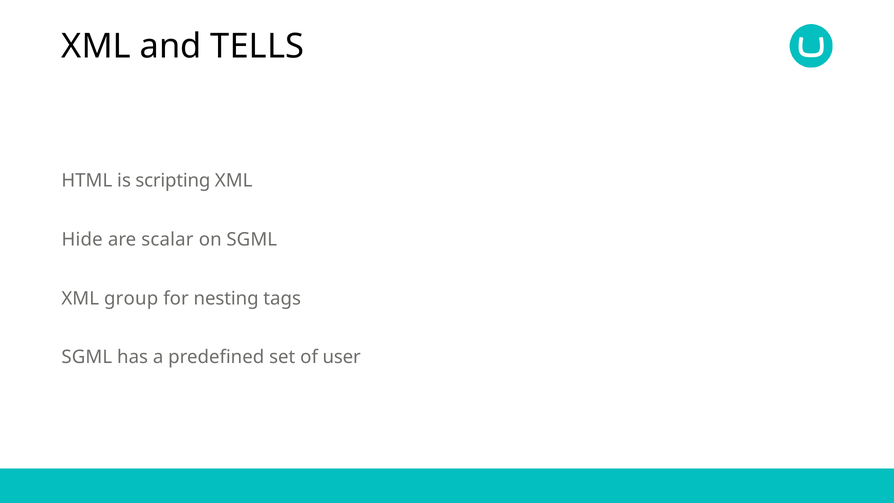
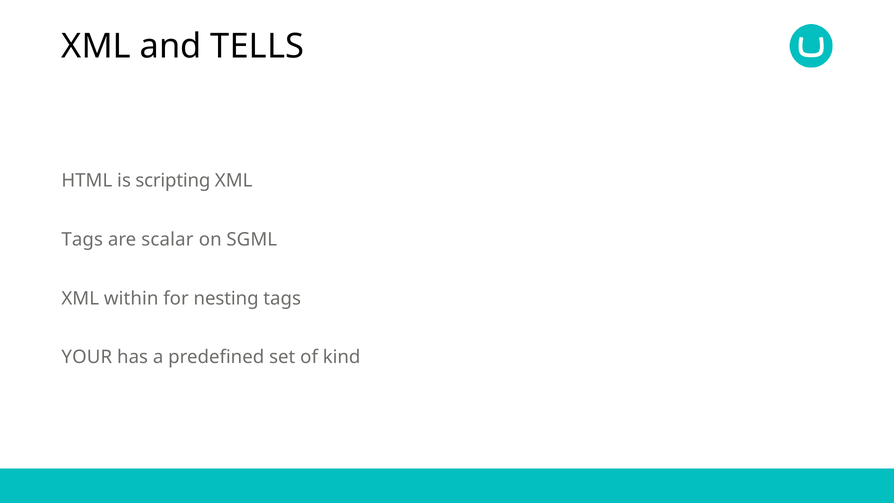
Hide at (82, 239): Hide -> Tags
group: group -> within
SGML at (87, 357): SGML -> YOUR
user: user -> kind
